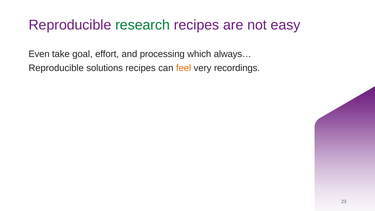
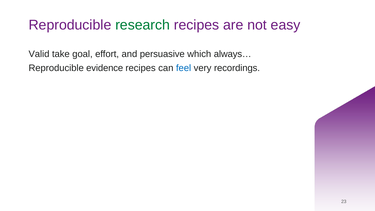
Even: Even -> Valid
processing: processing -> persuasive
solutions: solutions -> evidence
feel colour: orange -> blue
